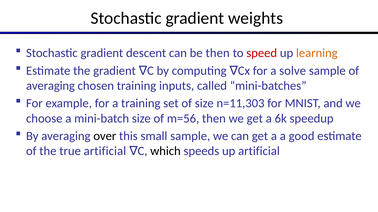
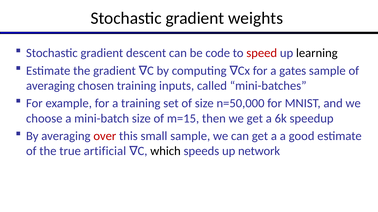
be then: then -> code
learning colour: orange -> black
solve: solve -> gates
n=11,303: n=11,303 -> n=50,000
m=56: m=56 -> m=15
over colour: black -> red
up artificial: artificial -> network
